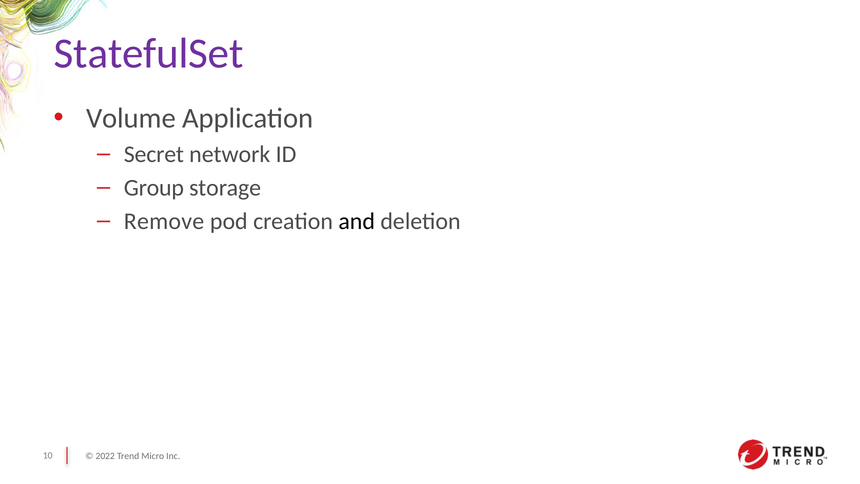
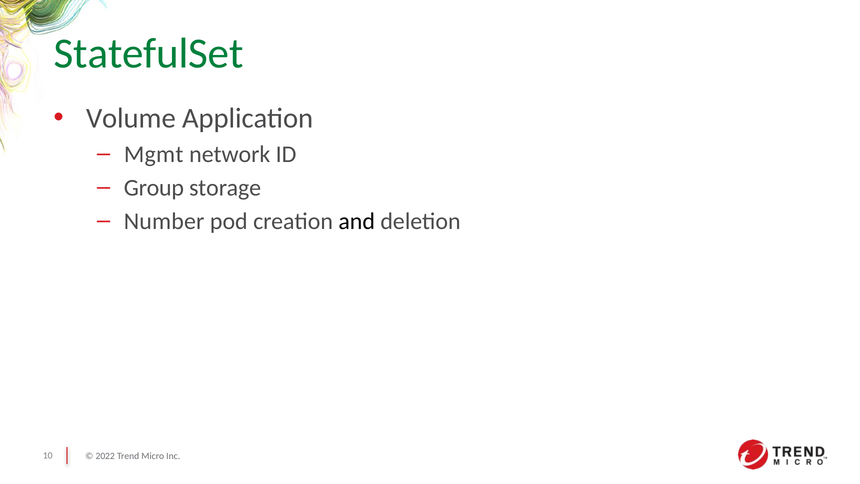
StatefulSet colour: purple -> green
Secret: Secret -> Mgmt
Remove: Remove -> Number
